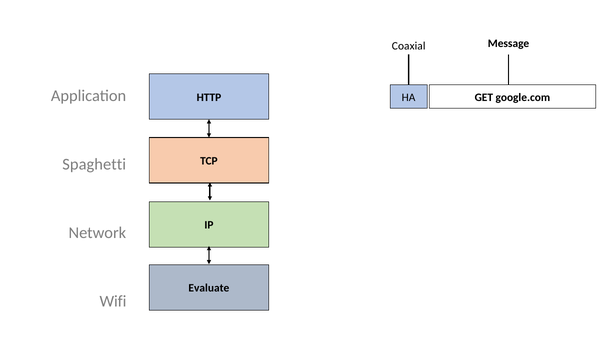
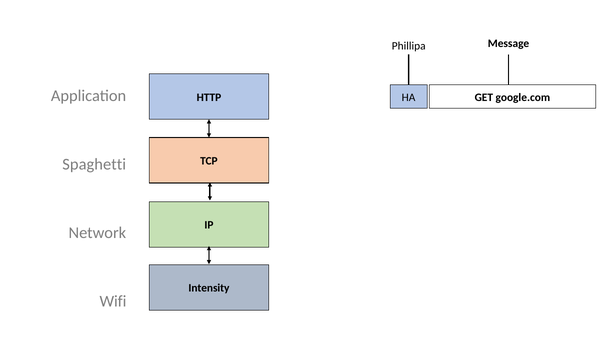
Coaxial: Coaxial -> Phillipa
Evaluate: Evaluate -> Intensity
